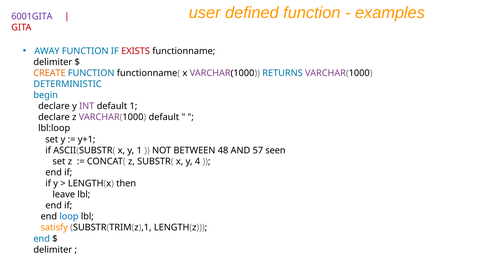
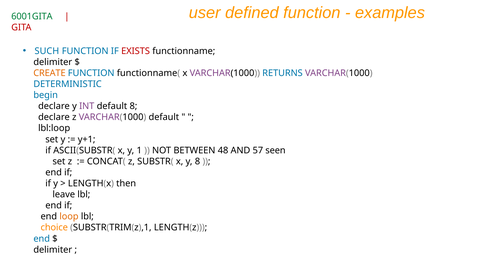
6001GITA colour: purple -> green
AWAY: AWAY -> SUCH
default 1: 1 -> 8
y 4: 4 -> 8
loop colour: blue -> orange
satisfy: satisfy -> choice
